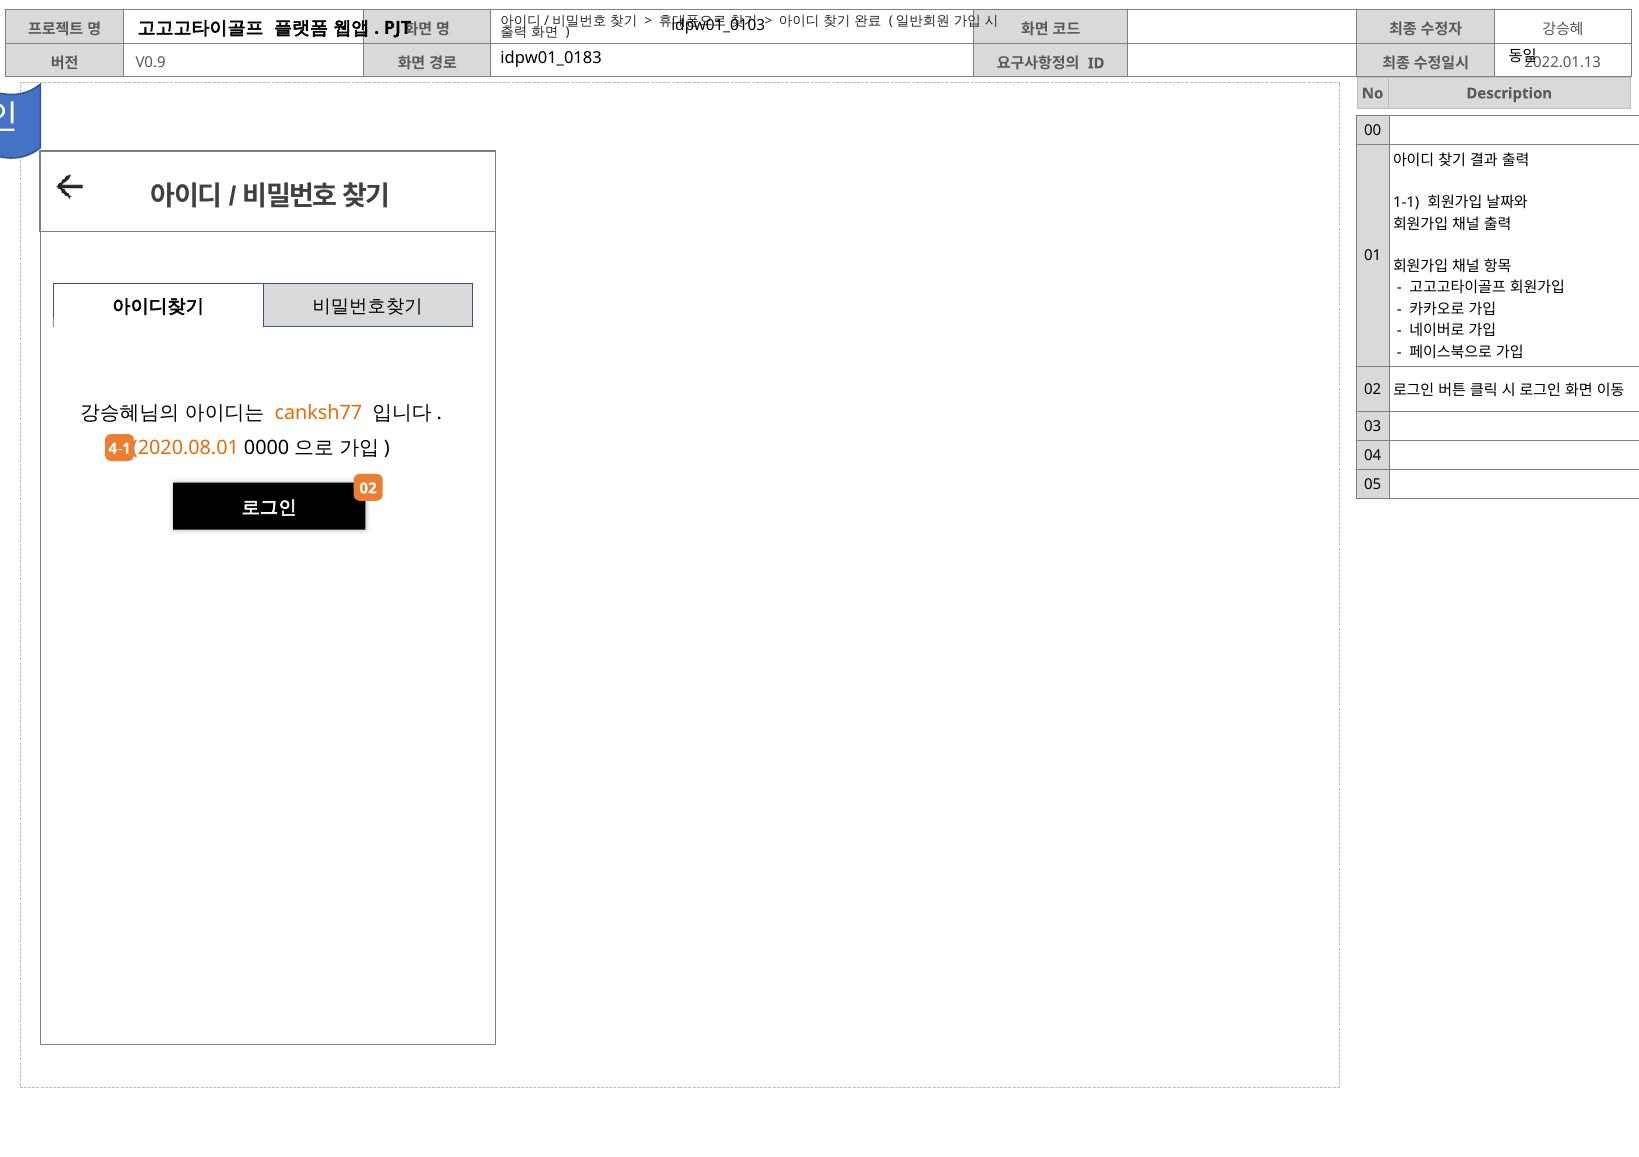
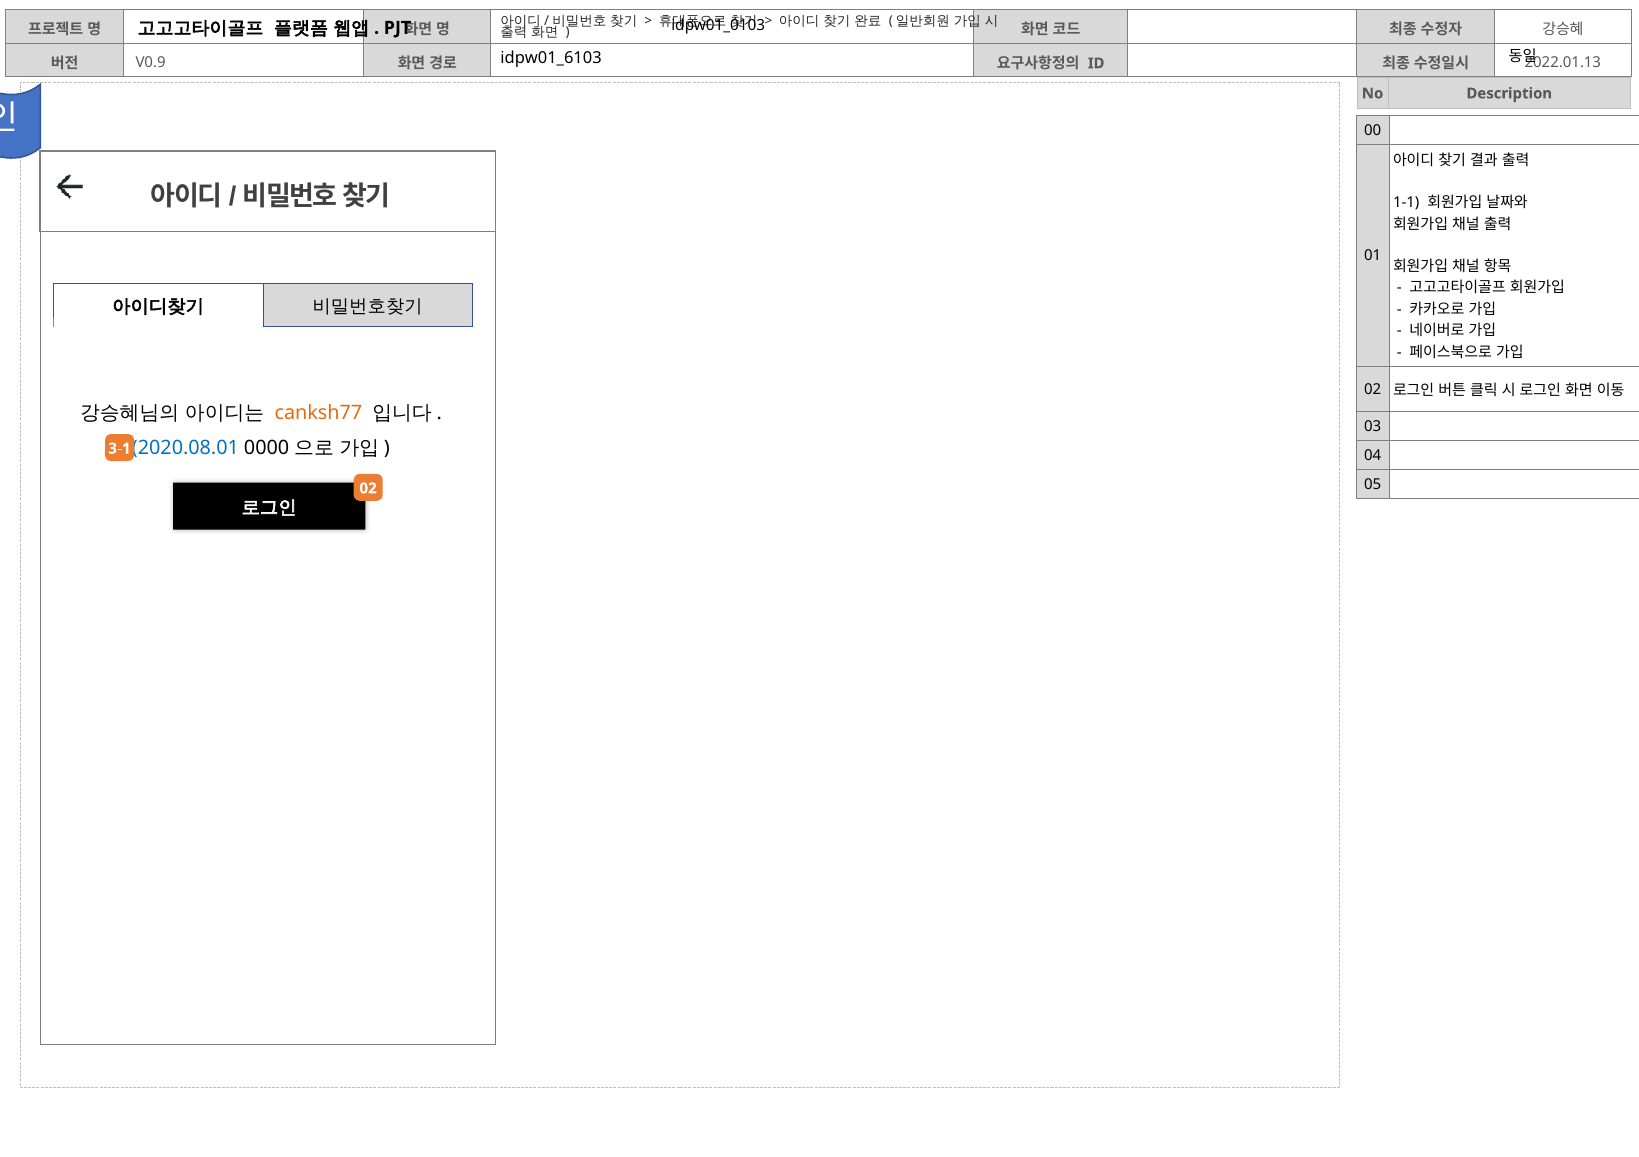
idpw01_0183: idpw01_0183 -> idpw01_6103
2020.08.01 colour: orange -> blue
4-1: 4-1 -> 3-1
